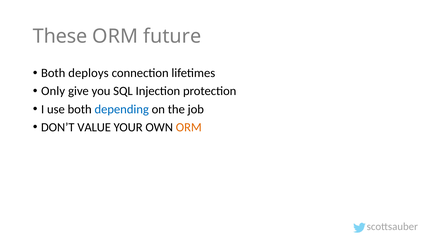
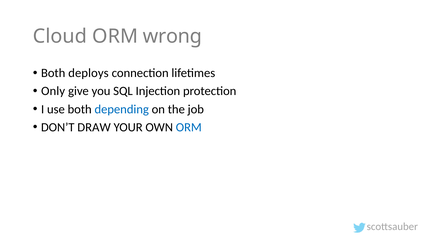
These: These -> Cloud
future: future -> wrong
VALUE: VALUE -> DRAW
ORM at (189, 127) colour: orange -> blue
